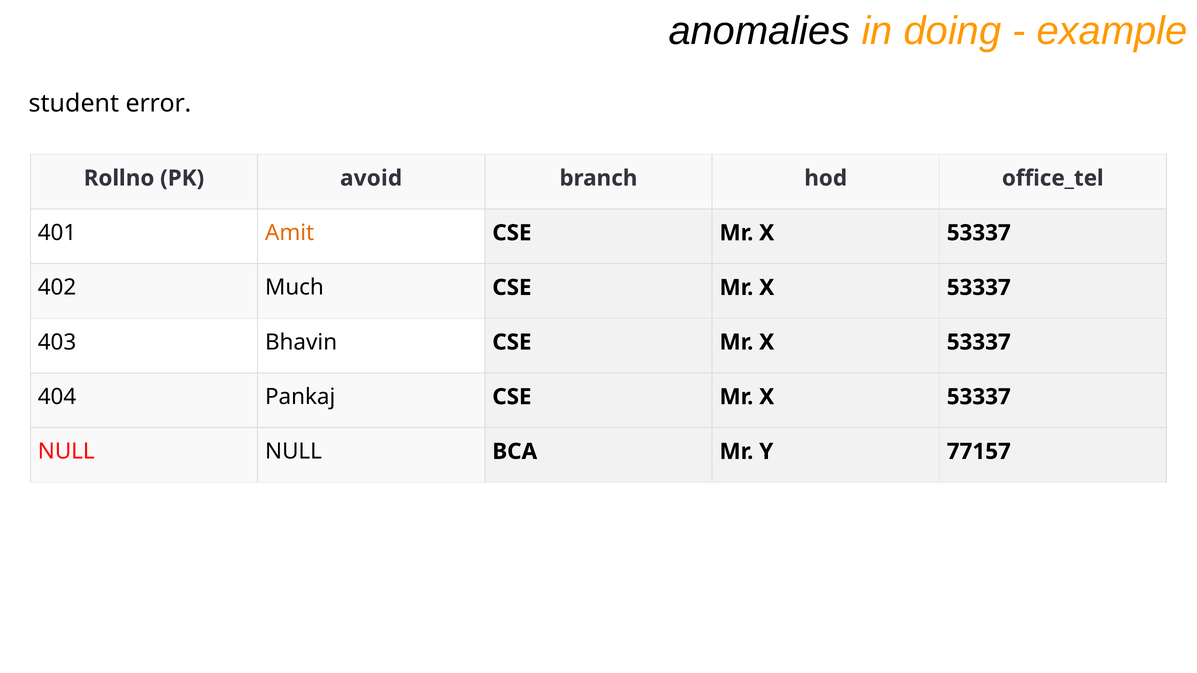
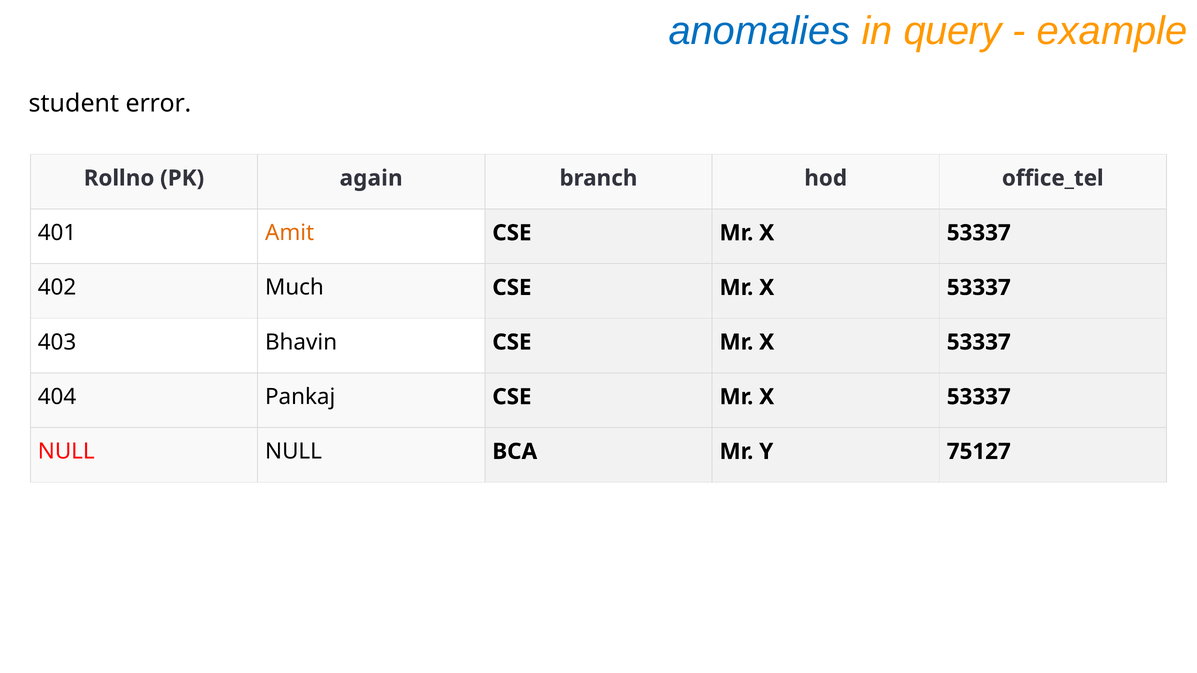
anomalies colour: black -> blue
doing: doing -> query
avoid: avoid -> again
77157: 77157 -> 75127
